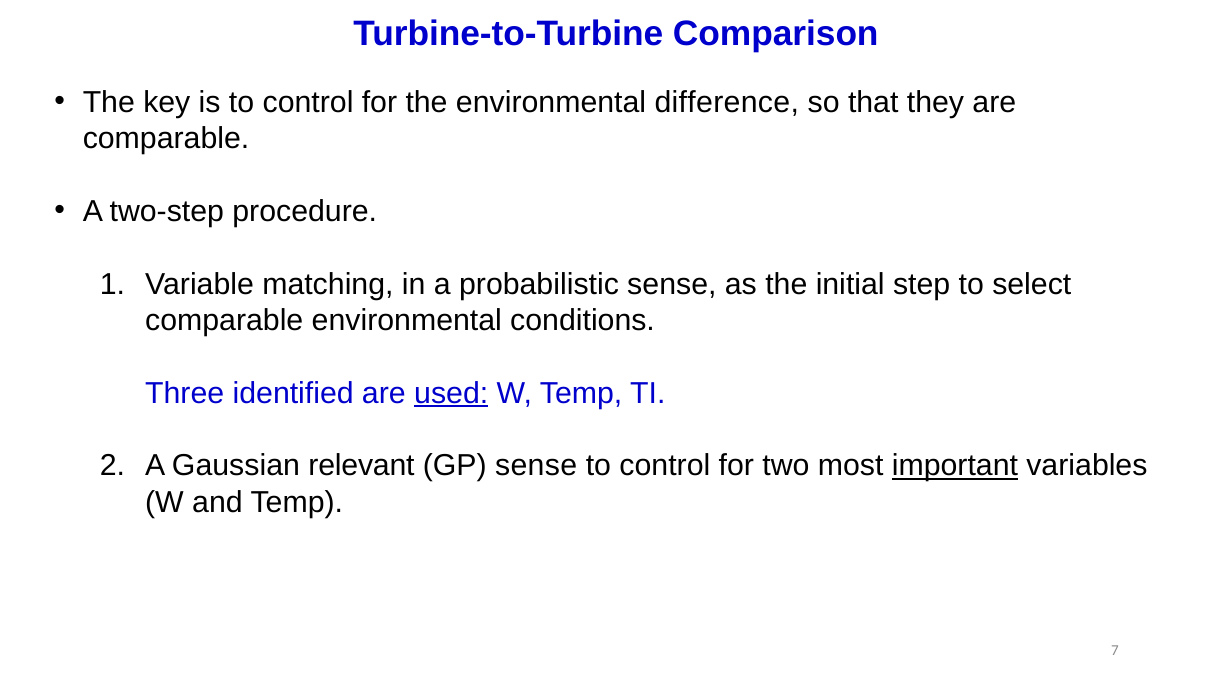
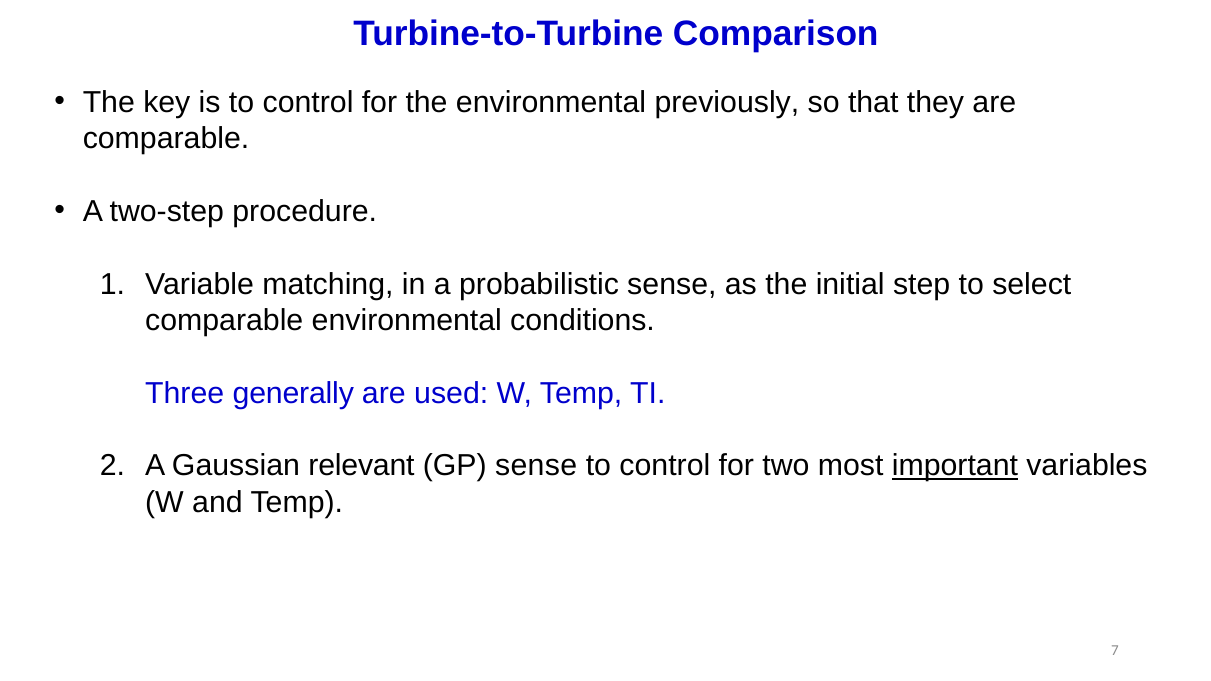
difference: difference -> previously
identified: identified -> generally
used underline: present -> none
